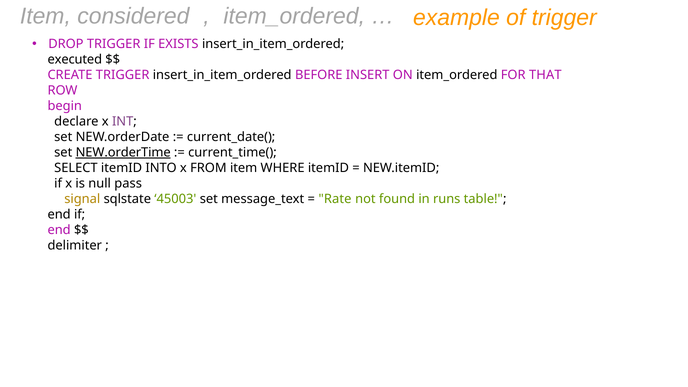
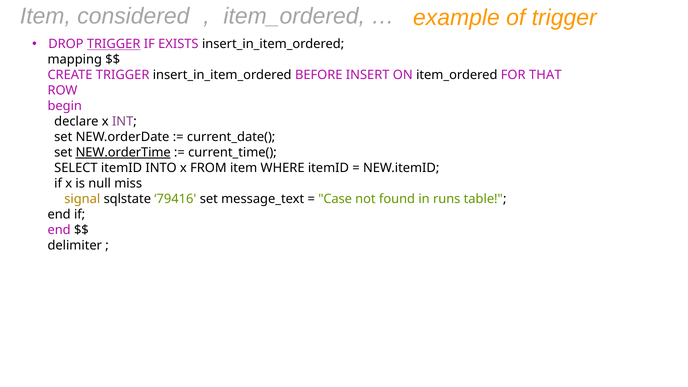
TRIGGER at (114, 44) underline: none -> present
executed: executed -> mapping
pass: pass -> miss
45003: 45003 -> 79416
Rate: Rate -> Case
